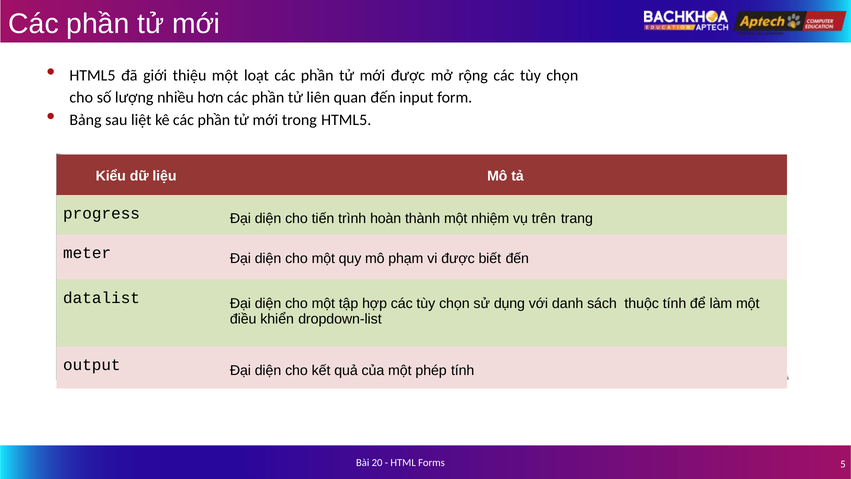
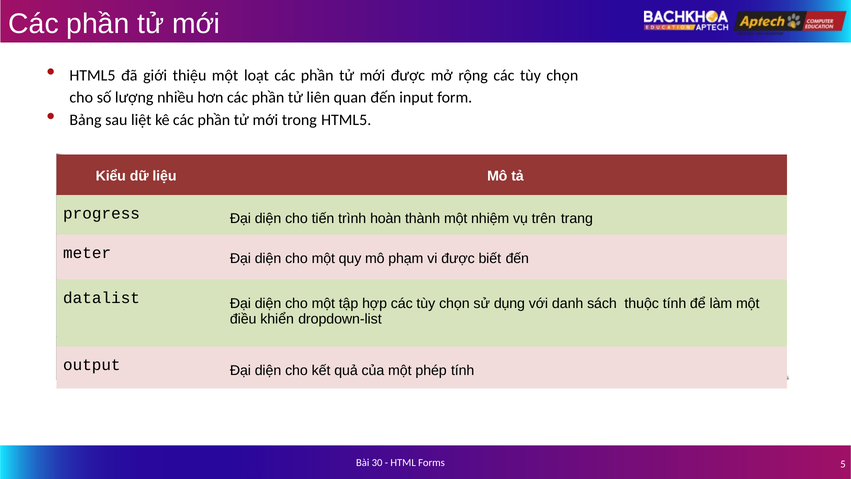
20: 20 -> 30
